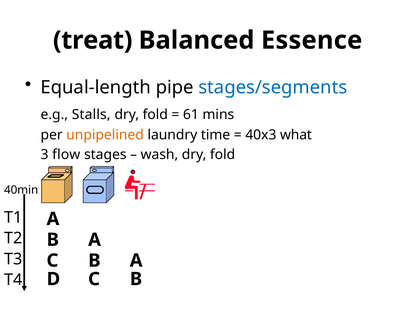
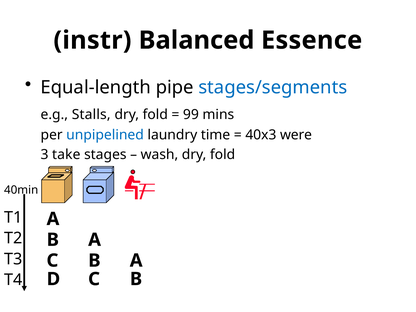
treat: treat -> instr
61: 61 -> 99
unpipelined colour: orange -> blue
what: what -> were
flow: flow -> take
